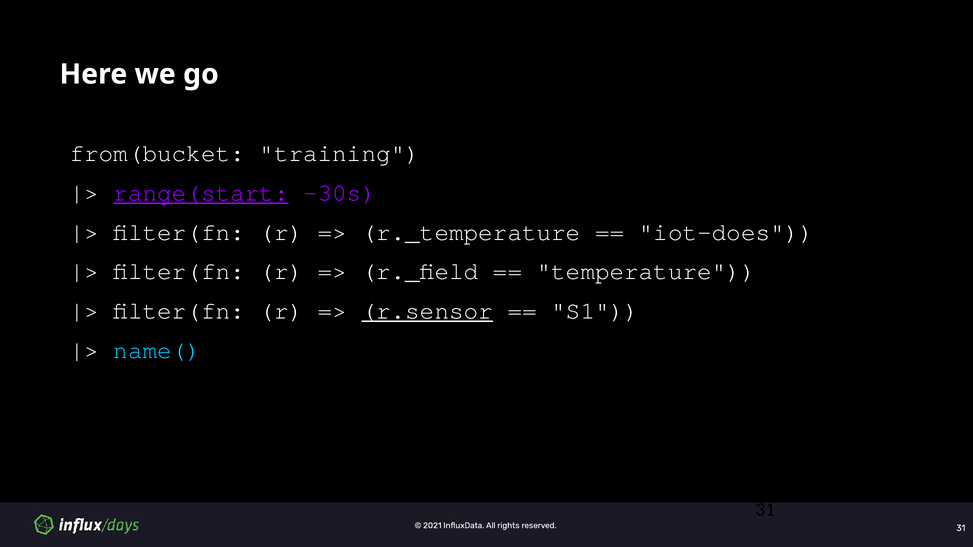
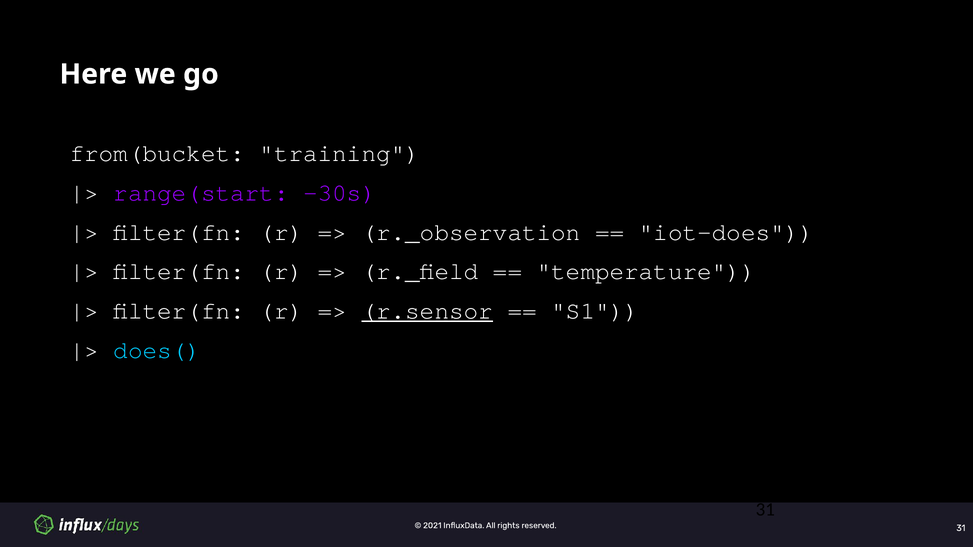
range(start underline: present -> none
r._temperature: r._temperature -> r._observation
name(: name( -> does(
